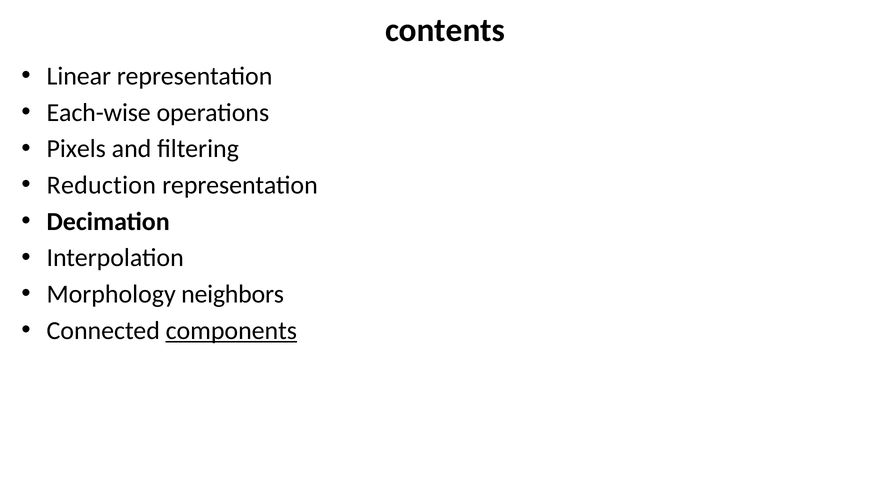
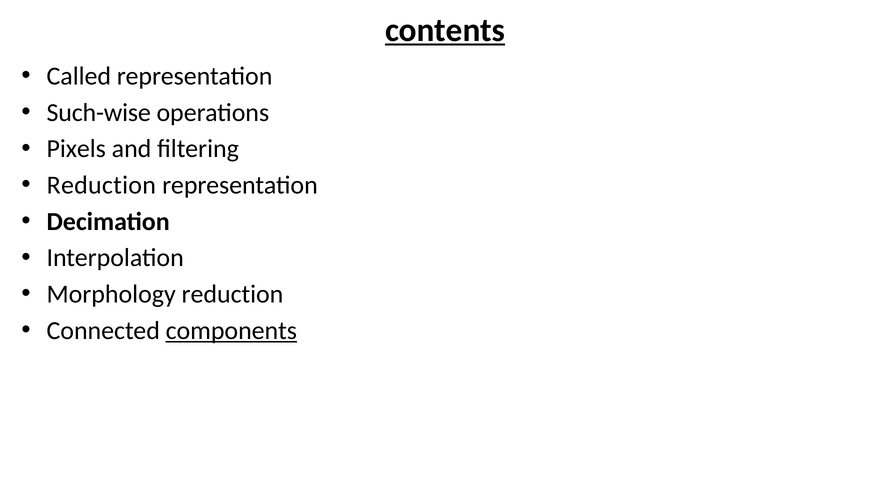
contents underline: none -> present
Linear: Linear -> Called
Each-wise: Each-wise -> Such-wise
Morphology neighbors: neighbors -> reduction
